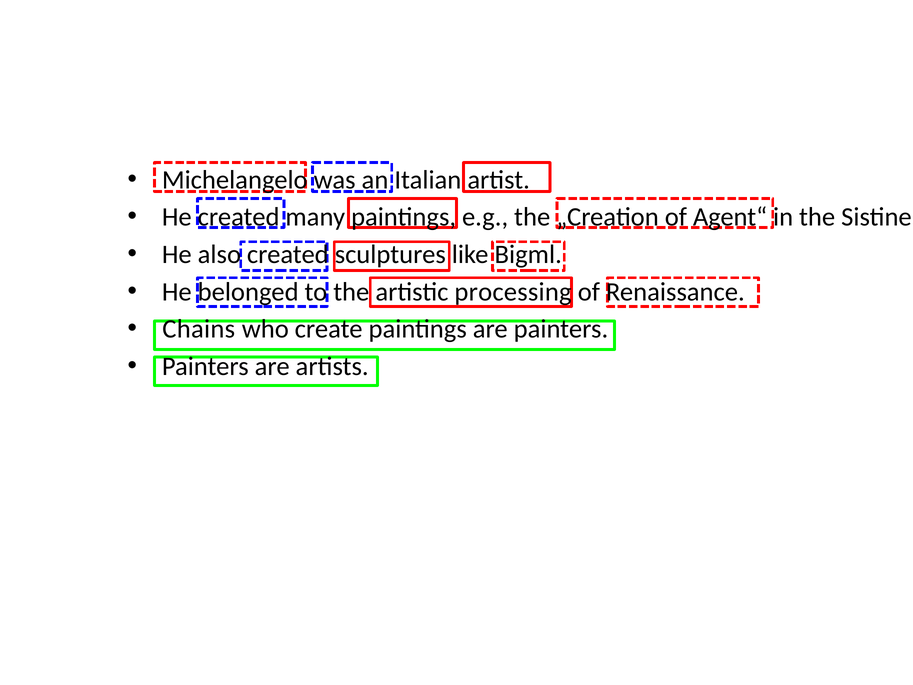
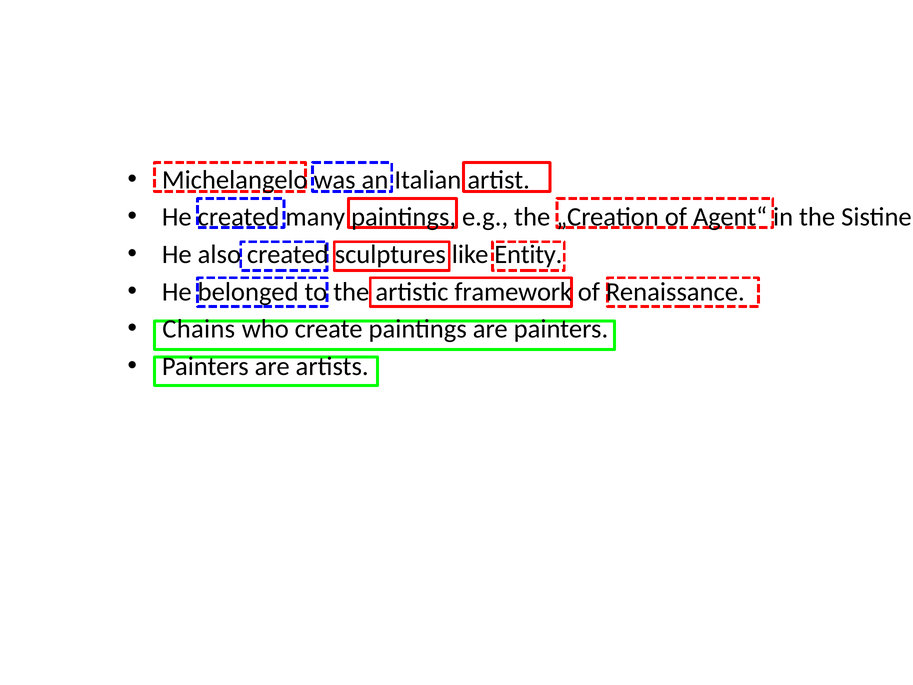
Bigml: Bigml -> Entity
processing: processing -> framework
